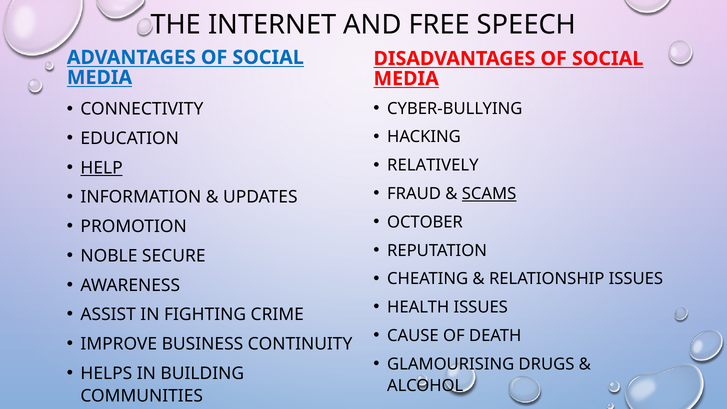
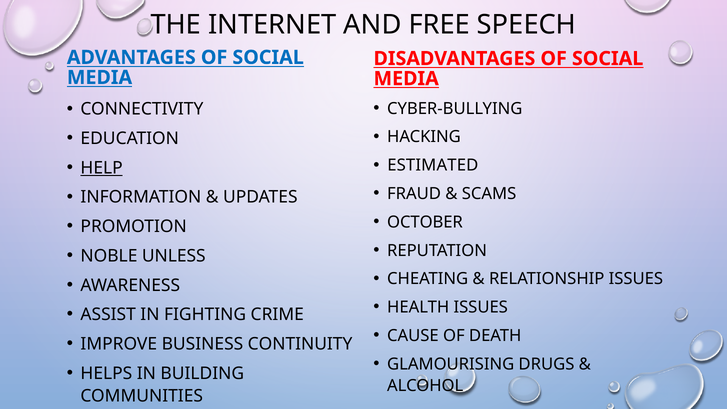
RELATIVELY: RELATIVELY -> ESTIMATED
SCAMS underline: present -> none
SECURE: SECURE -> UNLESS
